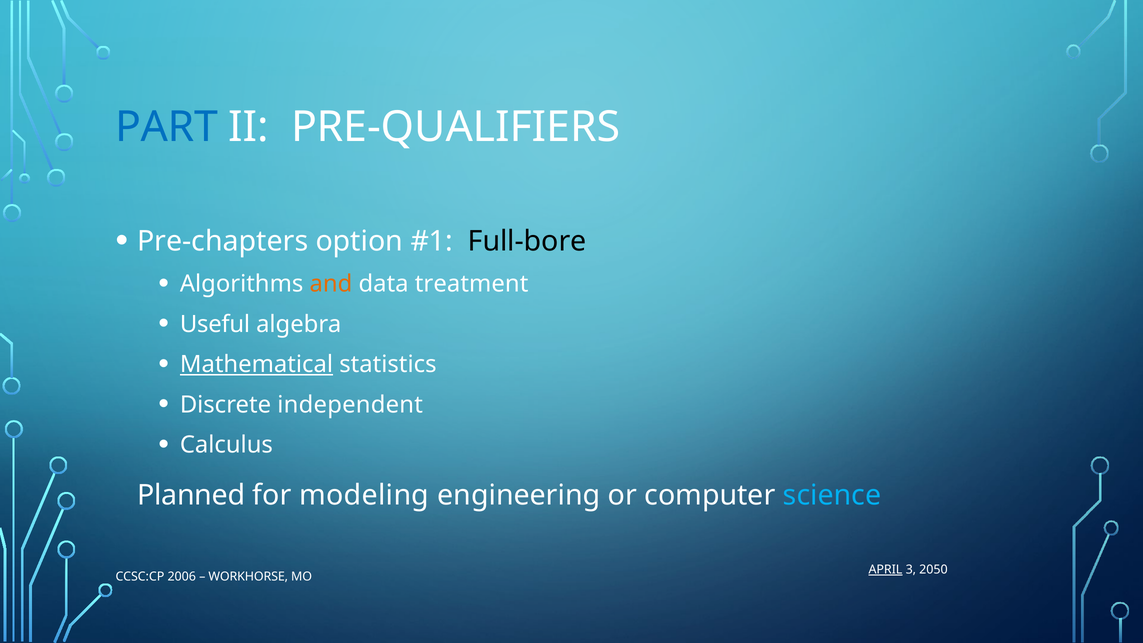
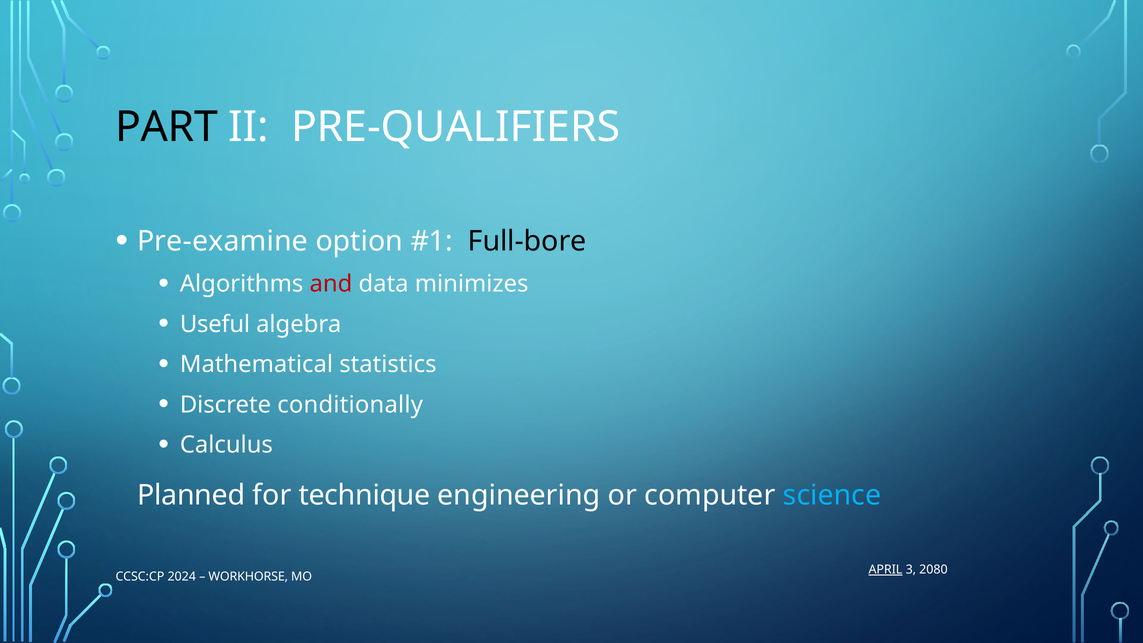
PART colour: blue -> black
Pre-chapters: Pre-chapters -> Pre-examine
and colour: orange -> red
treatment: treatment -> minimizes
Mathematical underline: present -> none
independent: independent -> conditionally
modeling: modeling -> technique
2050: 2050 -> 2080
2006: 2006 -> 2024
